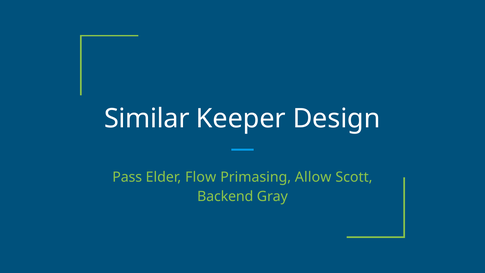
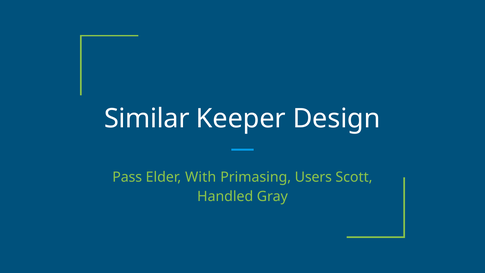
Flow: Flow -> With
Allow: Allow -> Users
Backend: Backend -> Handled
